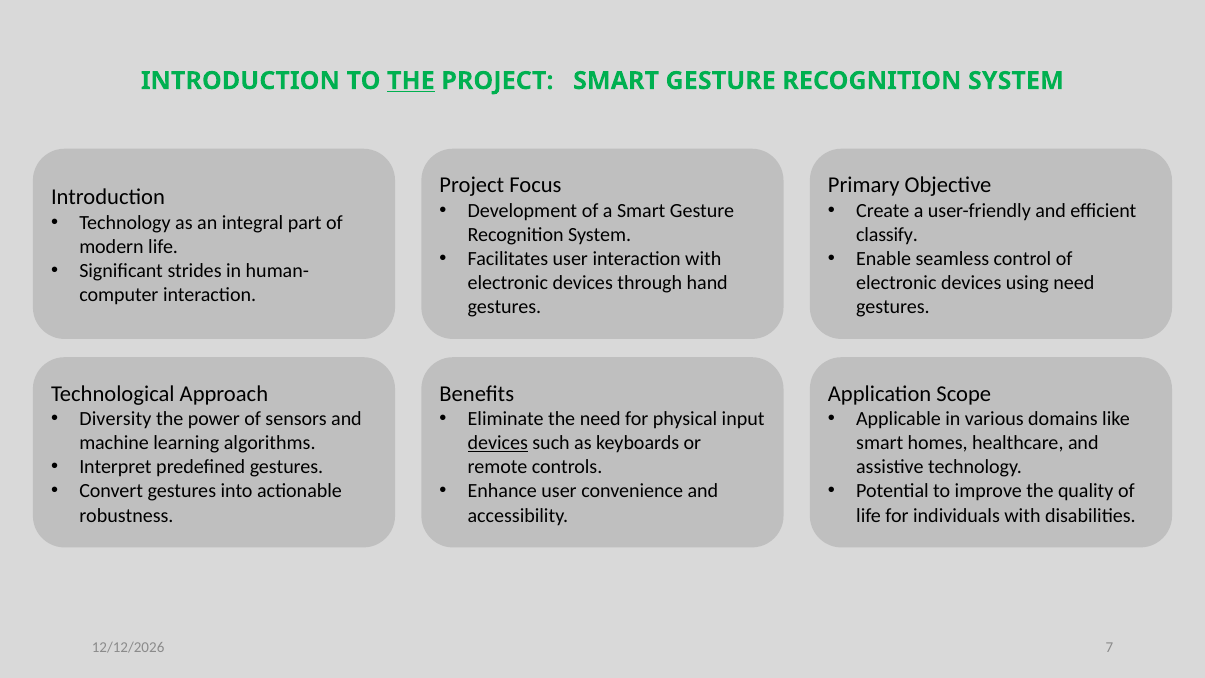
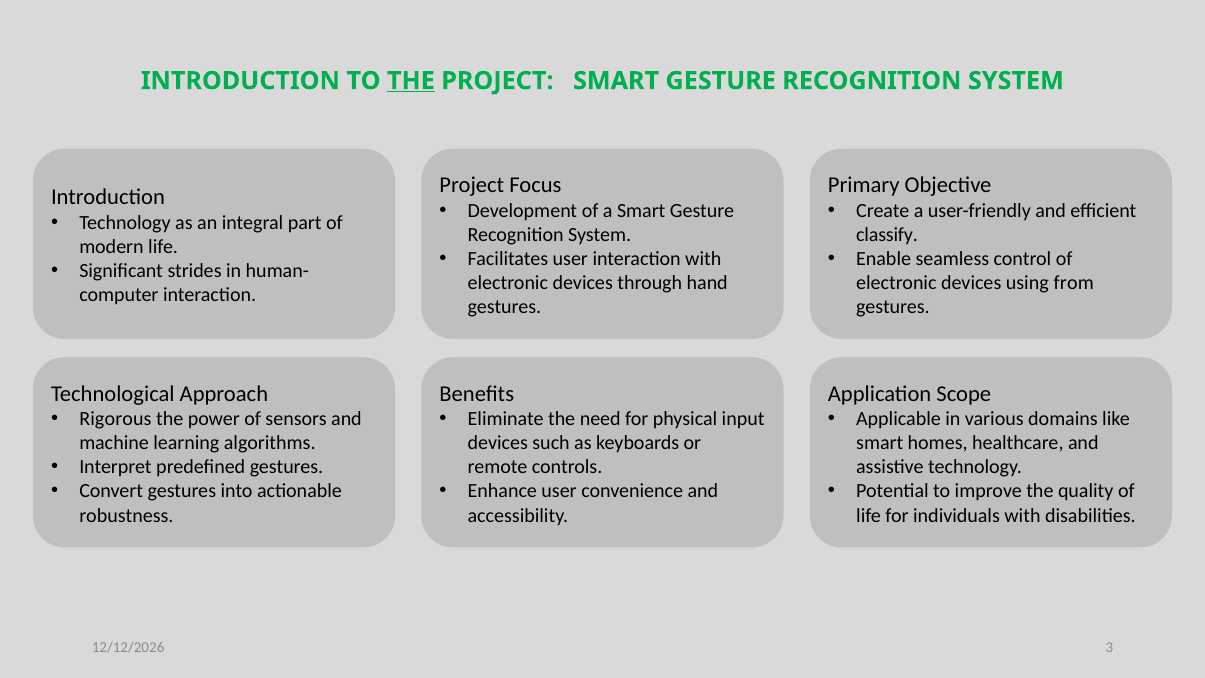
using need: need -> from
Diversity: Diversity -> Rigorous
devices at (498, 443) underline: present -> none
7: 7 -> 3
